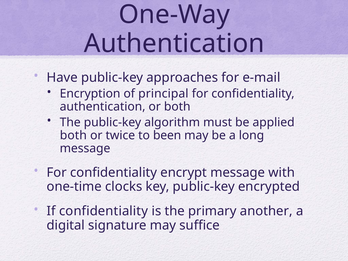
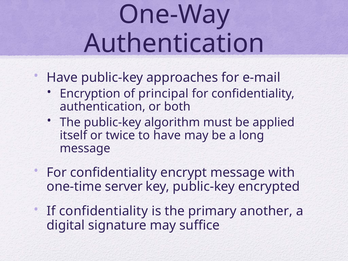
both at (73, 135): both -> itself
to been: been -> have
clocks: clocks -> server
